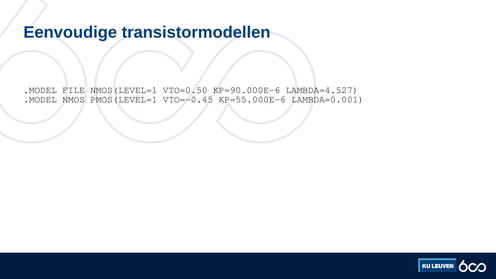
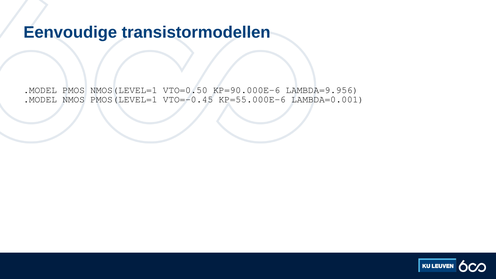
FILE: FILE -> PMOS
LAMBDA=4.527: LAMBDA=4.527 -> LAMBDA=9.956
